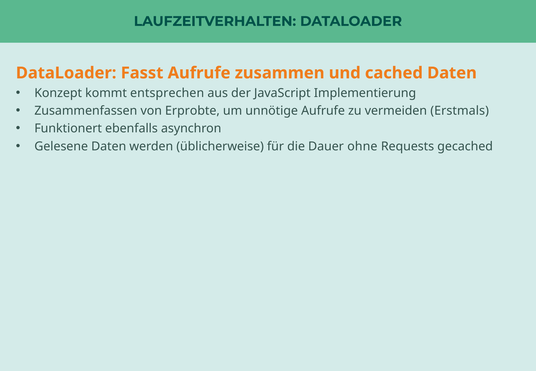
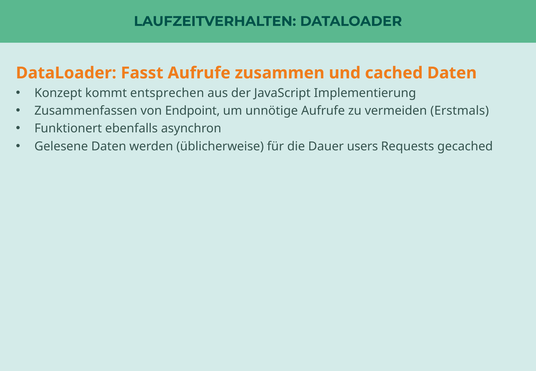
Erprobte: Erprobte -> Endpoint
ohne: ohne -> users
